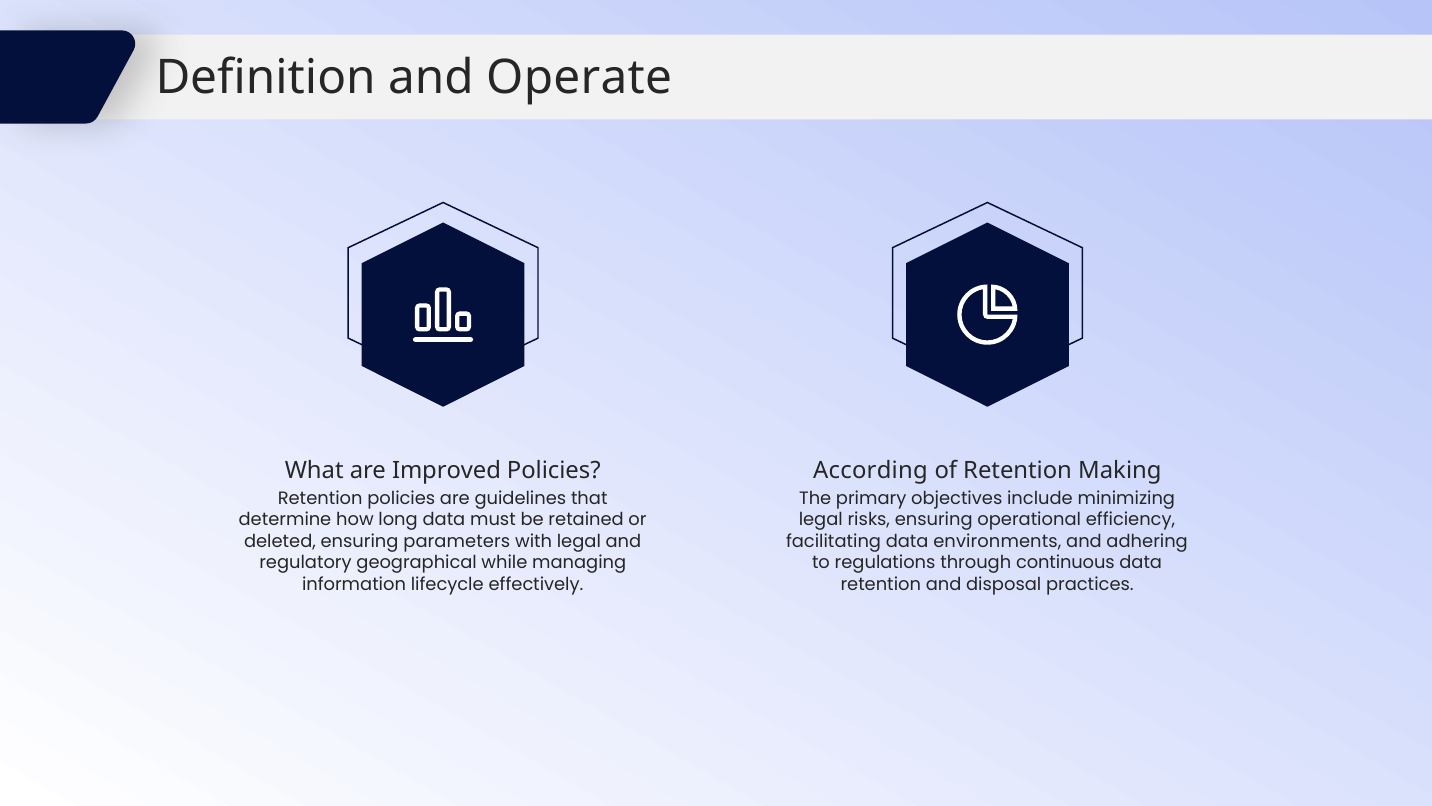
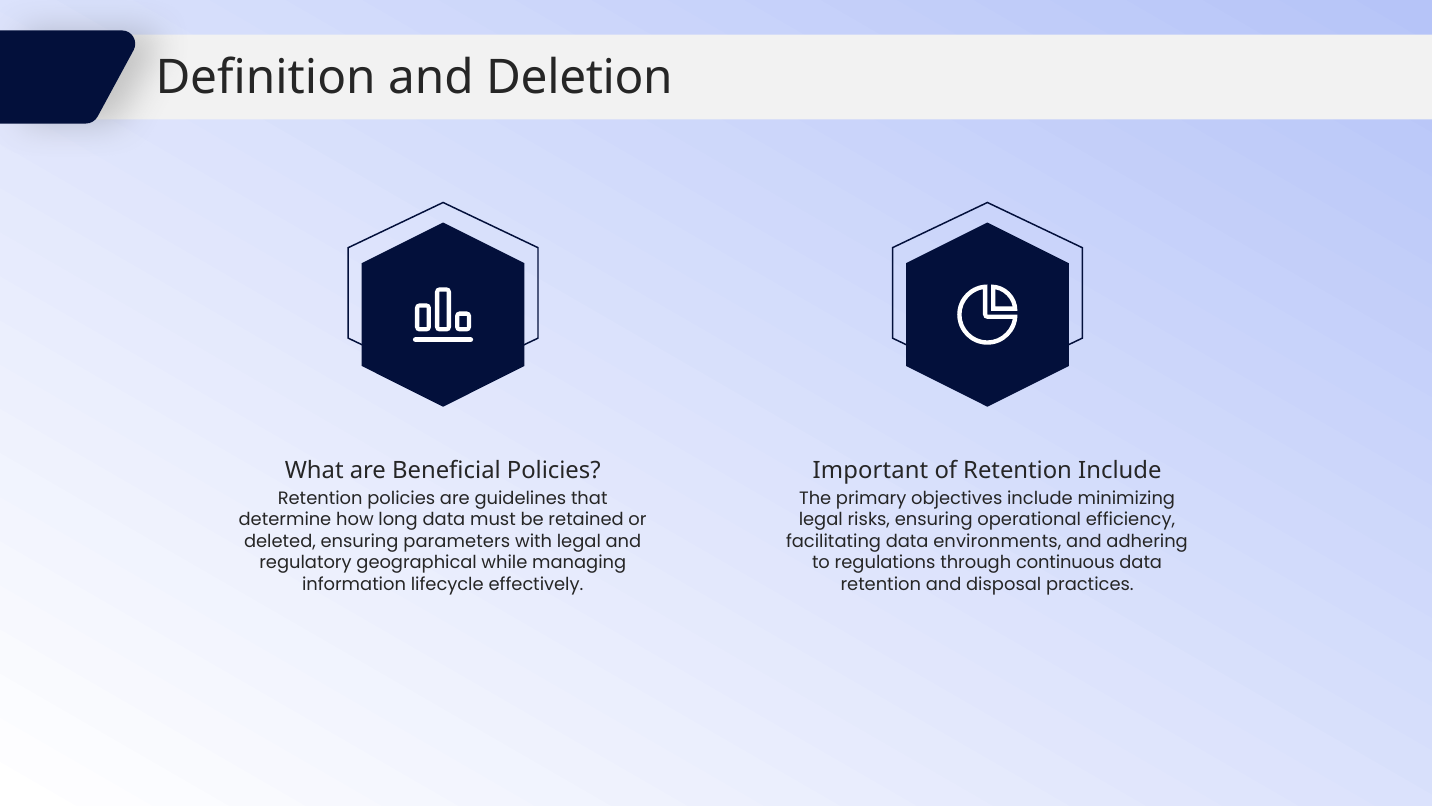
Operate: Operate -> Deletion
Improved: Improved -> Beneficial
According: According -> Important
Retention Making: Making -> Include
